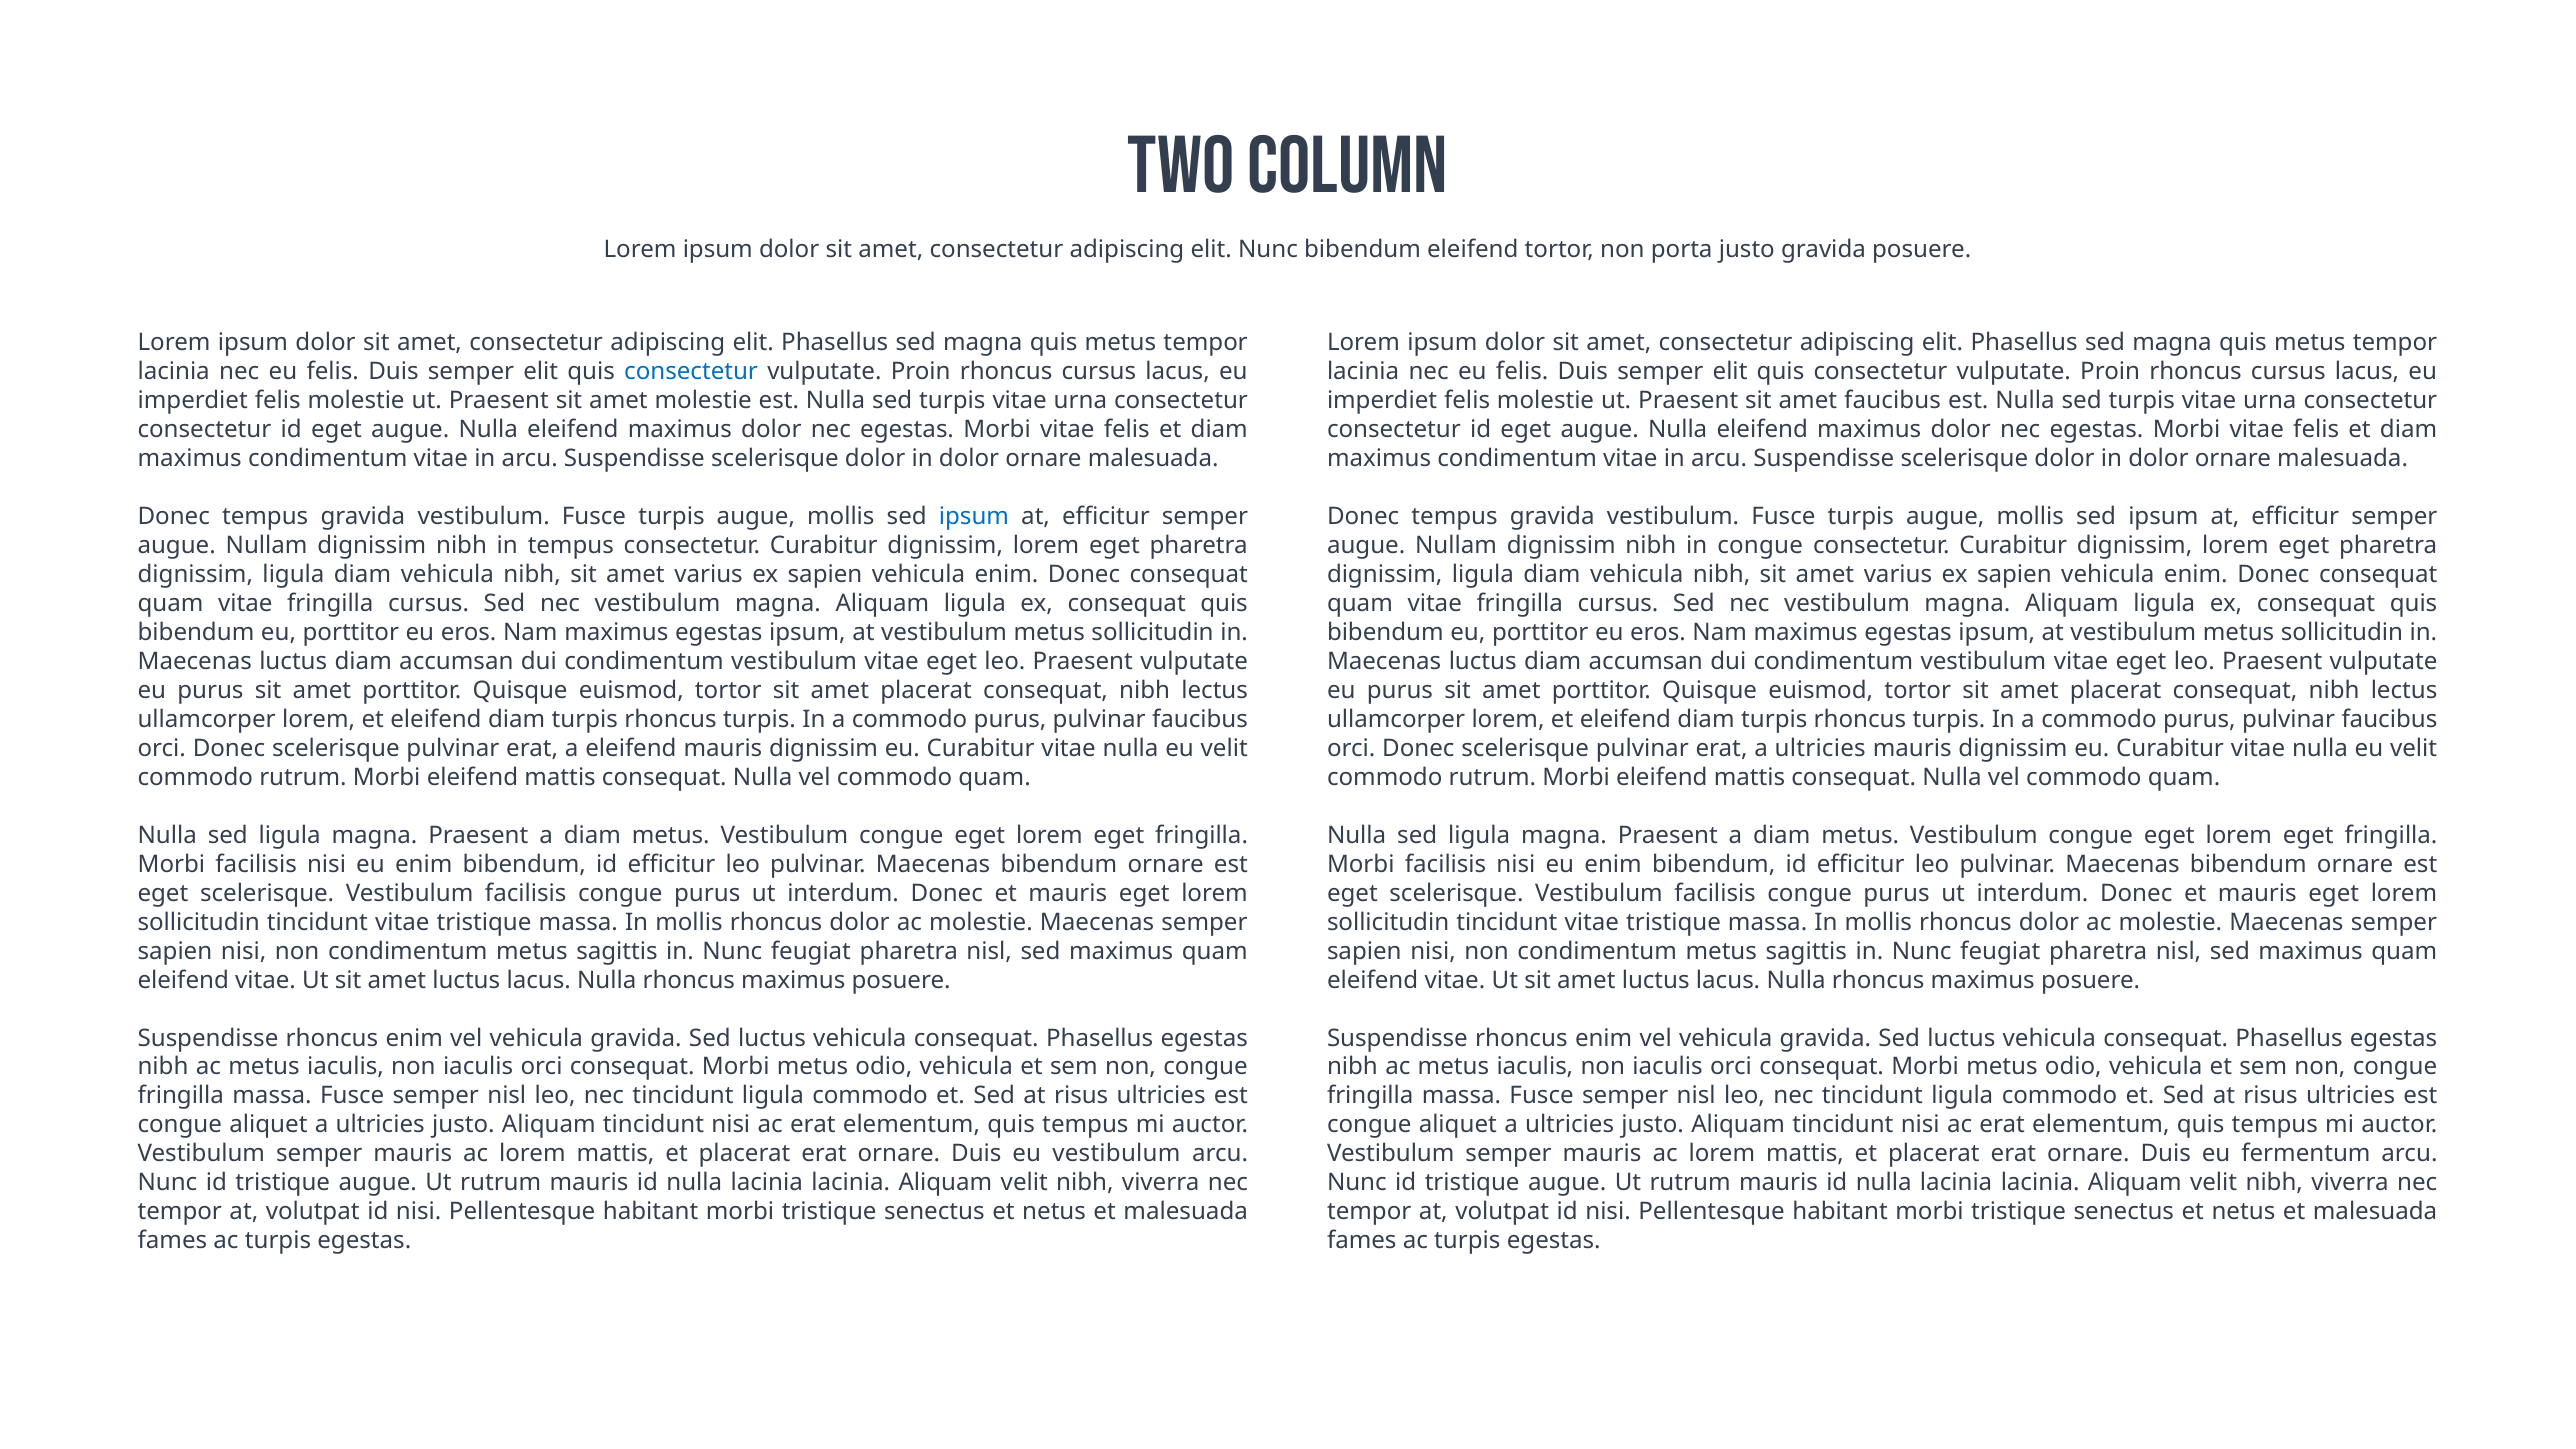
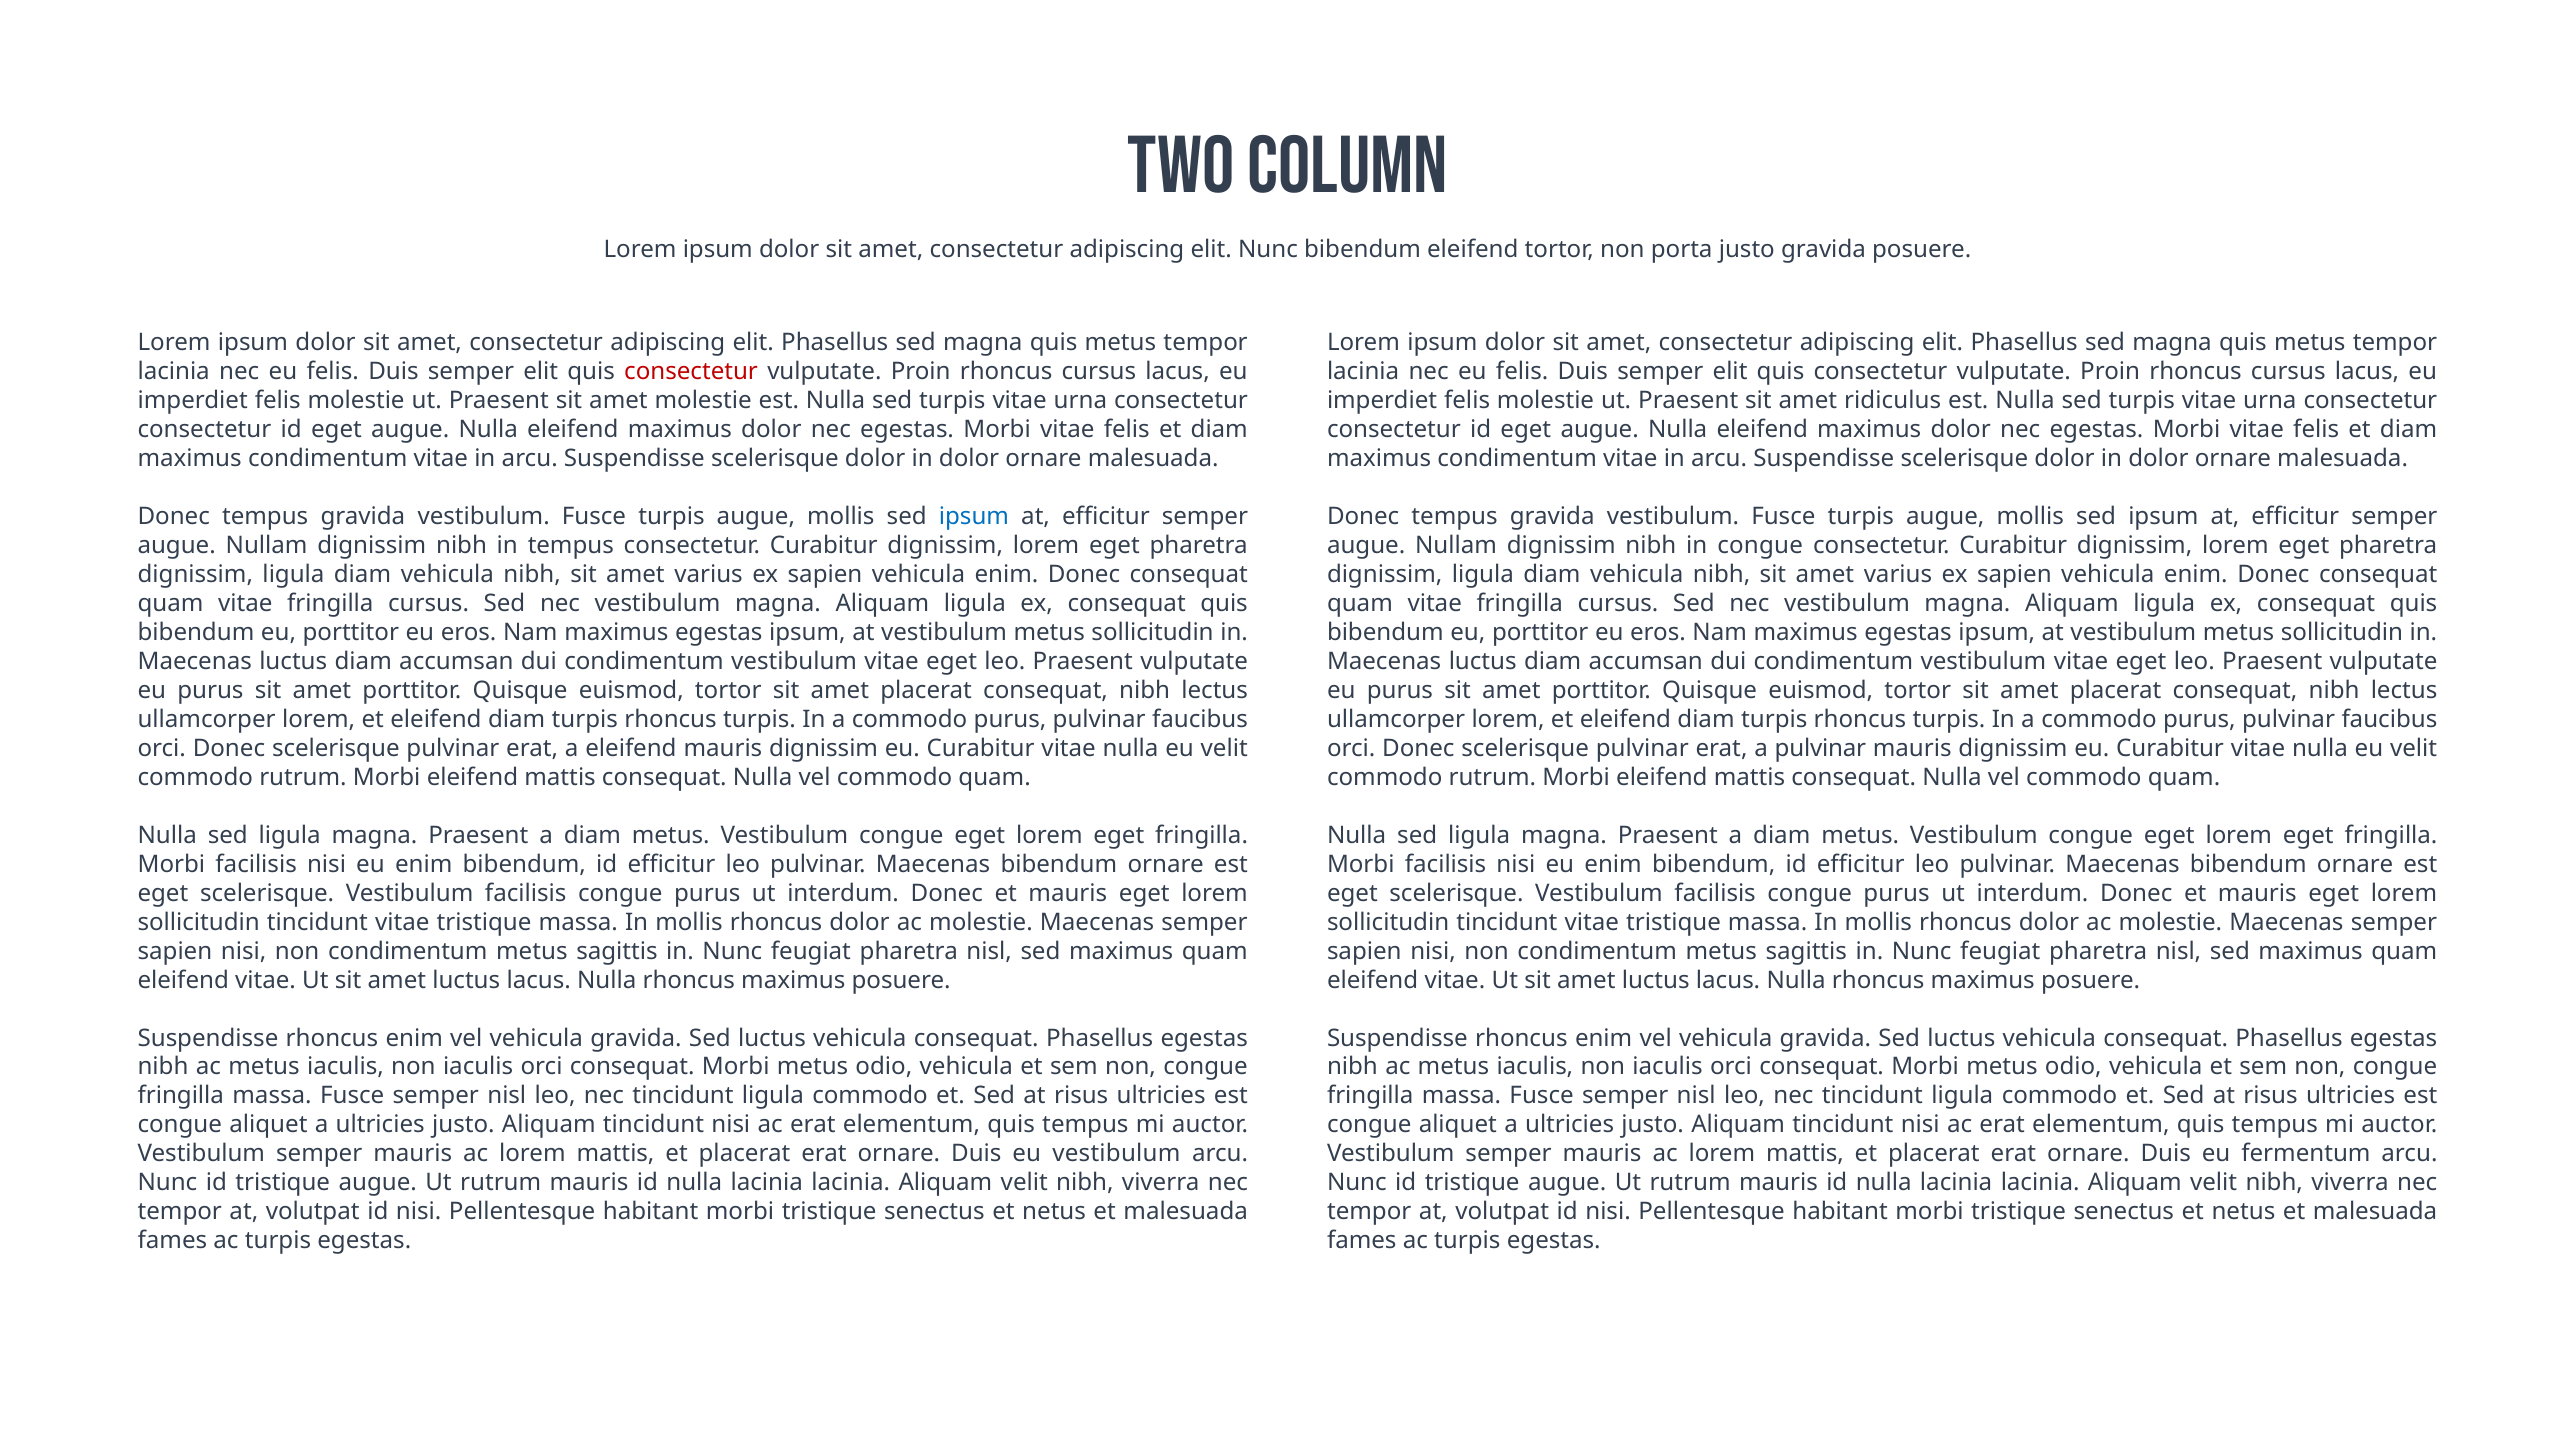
consectetur at (691, 372) colour: blue -> red
amet faucibus: faucibus -> ridiculus
erat a ultricies: ultricies -> pulvinar
